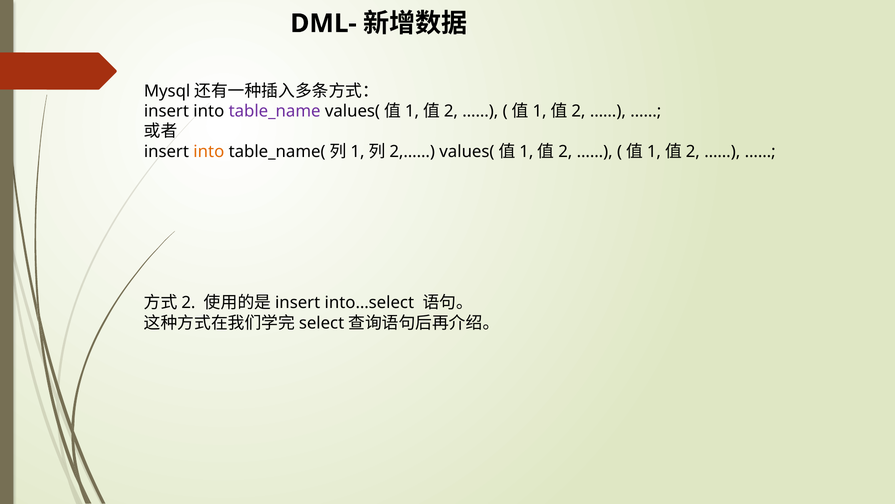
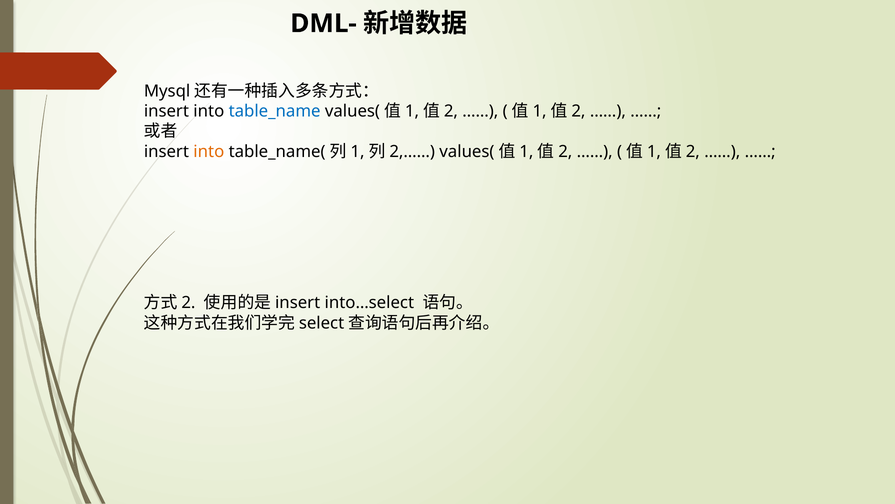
table_name colour: purple -> blue
